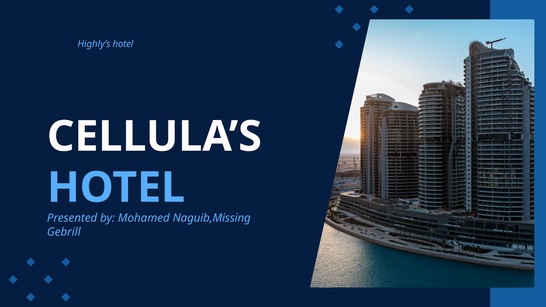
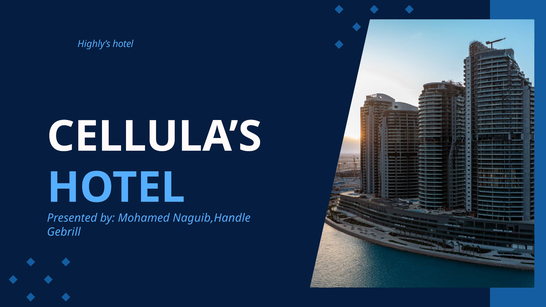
Naguib,Missing: Naguib,Missing -> Naguib,Handle
